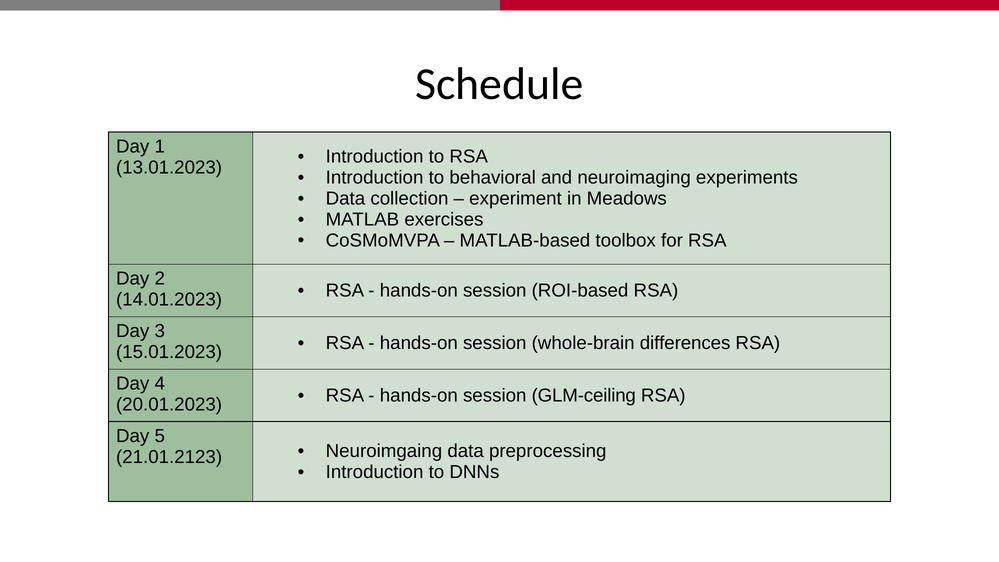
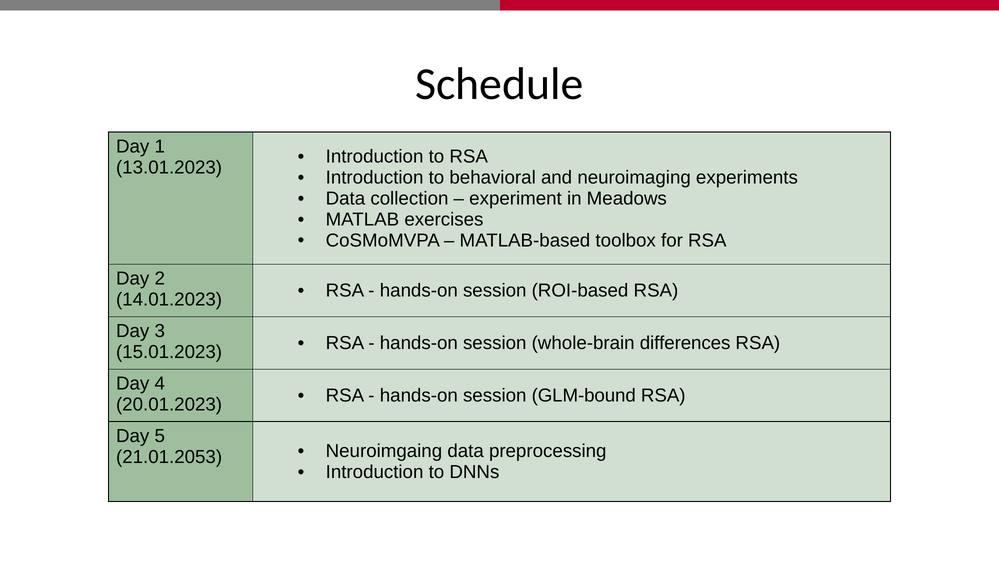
GLM-ceiling: GLM-ceiling -> GLM-bound
21.01.2123: 21.01.2123 -> 21.01.2053
